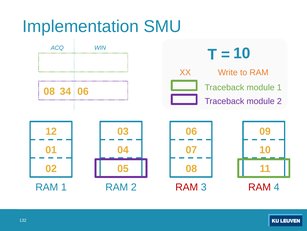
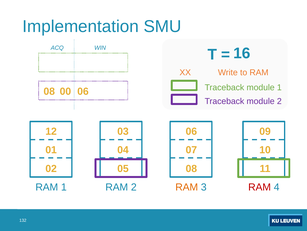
10 at (242, 53): 10 -> 16
34: 34 -> 00
RAM at (187, 187) colour: red -> orange
